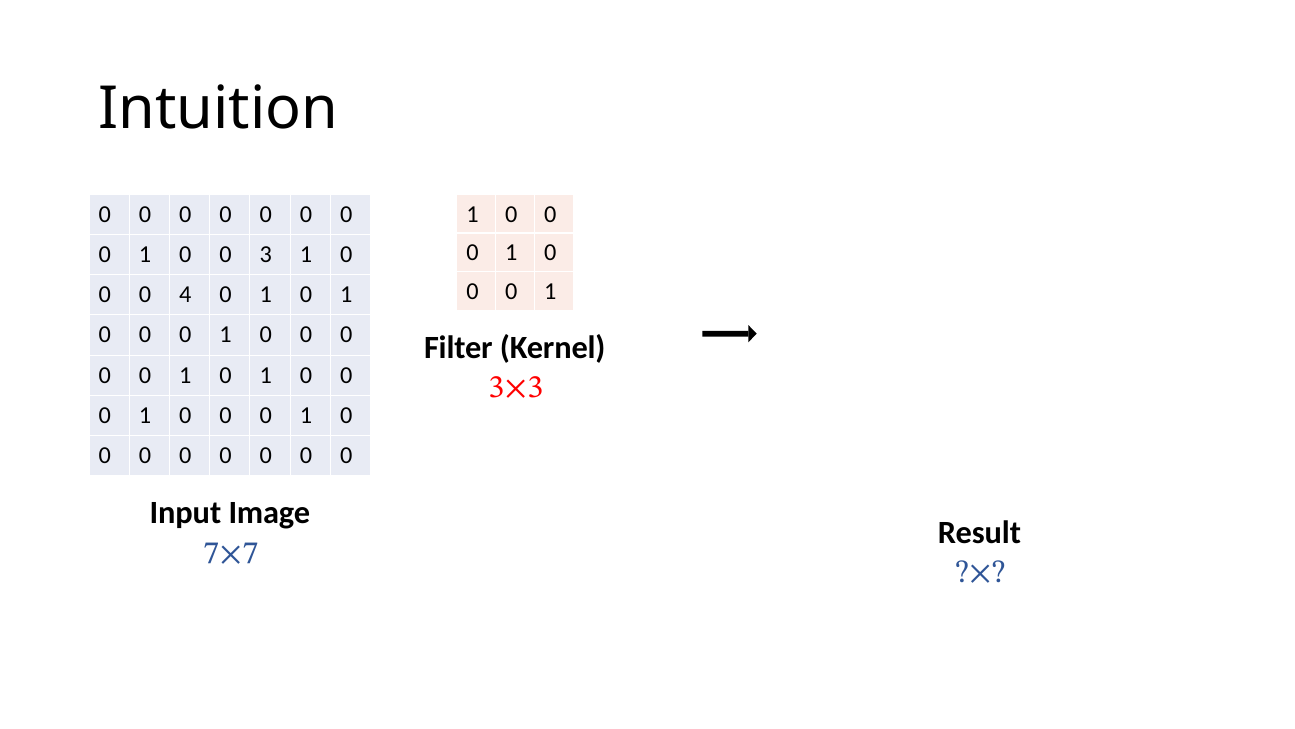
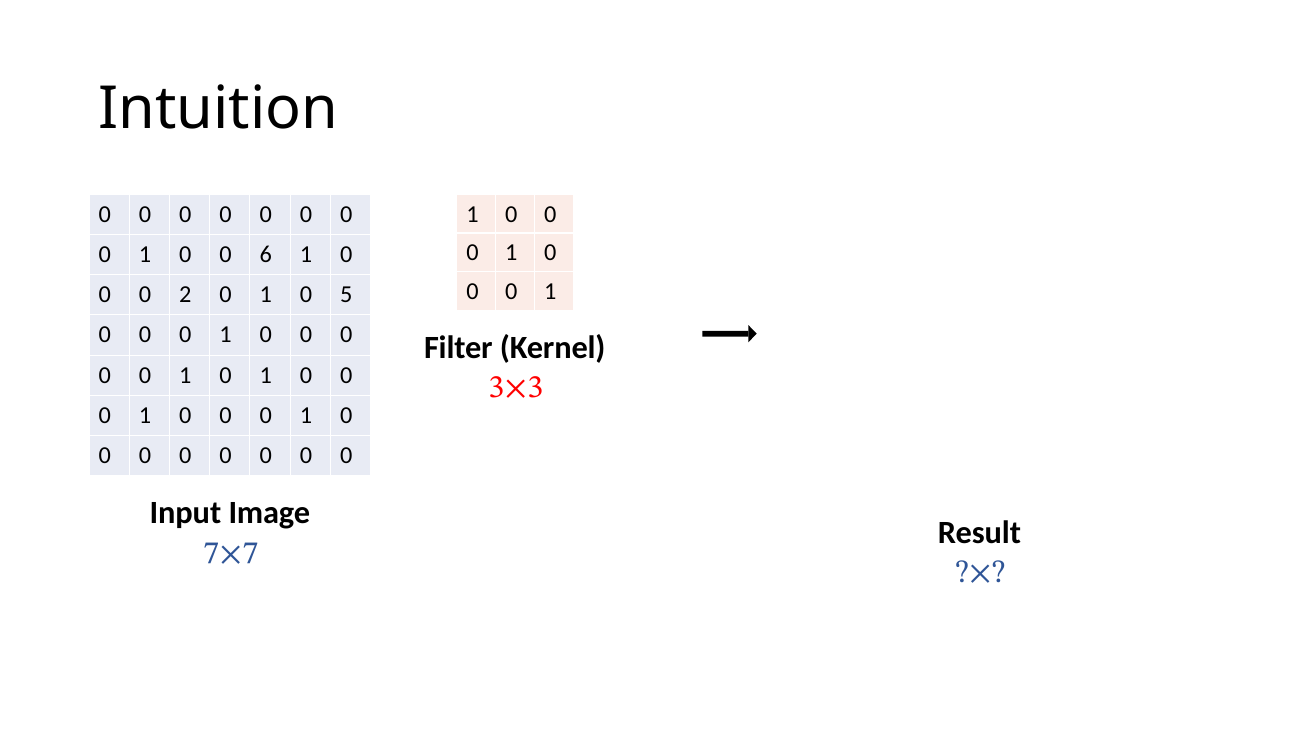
3: 3 -> 6
4: 4 -> 2
1 at (346, 294): 1 -> 5
